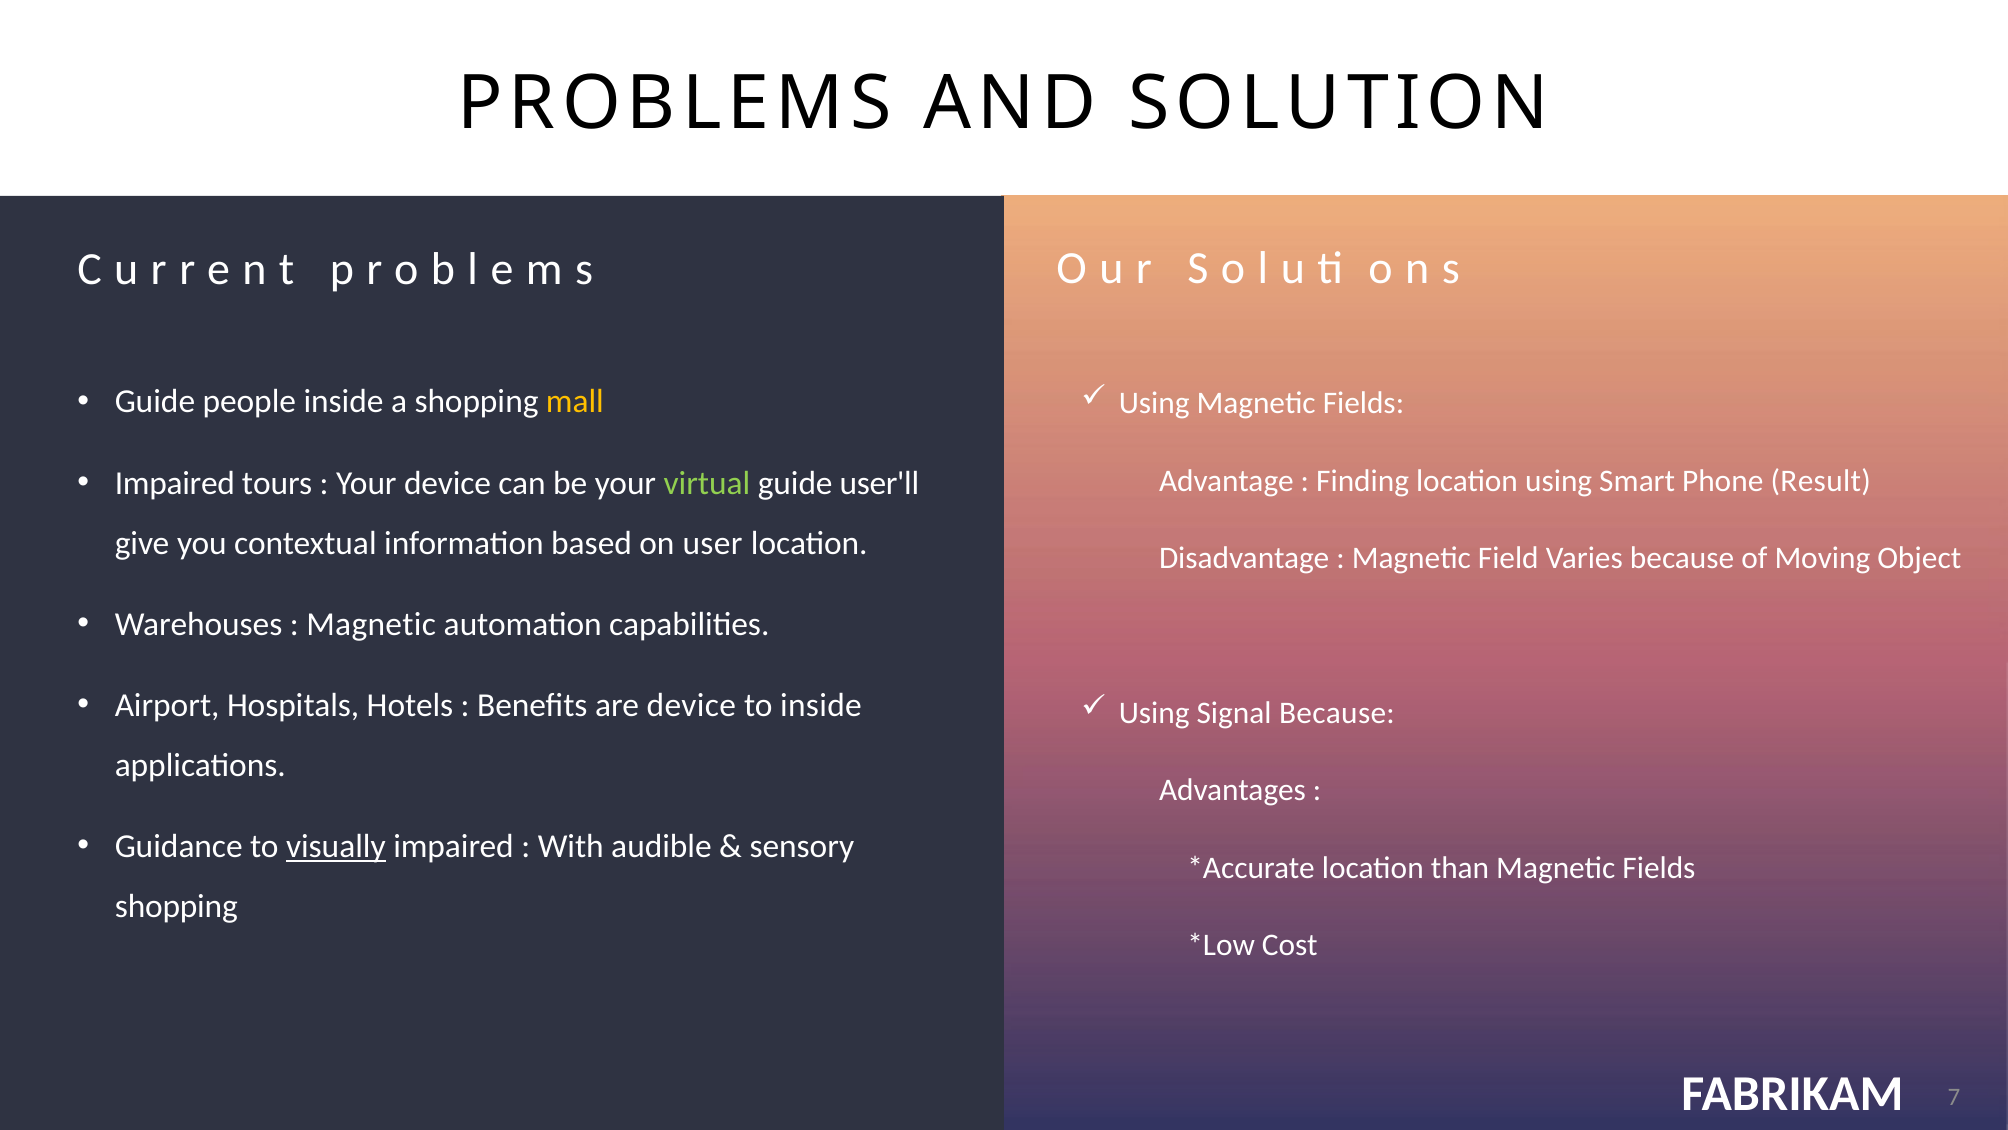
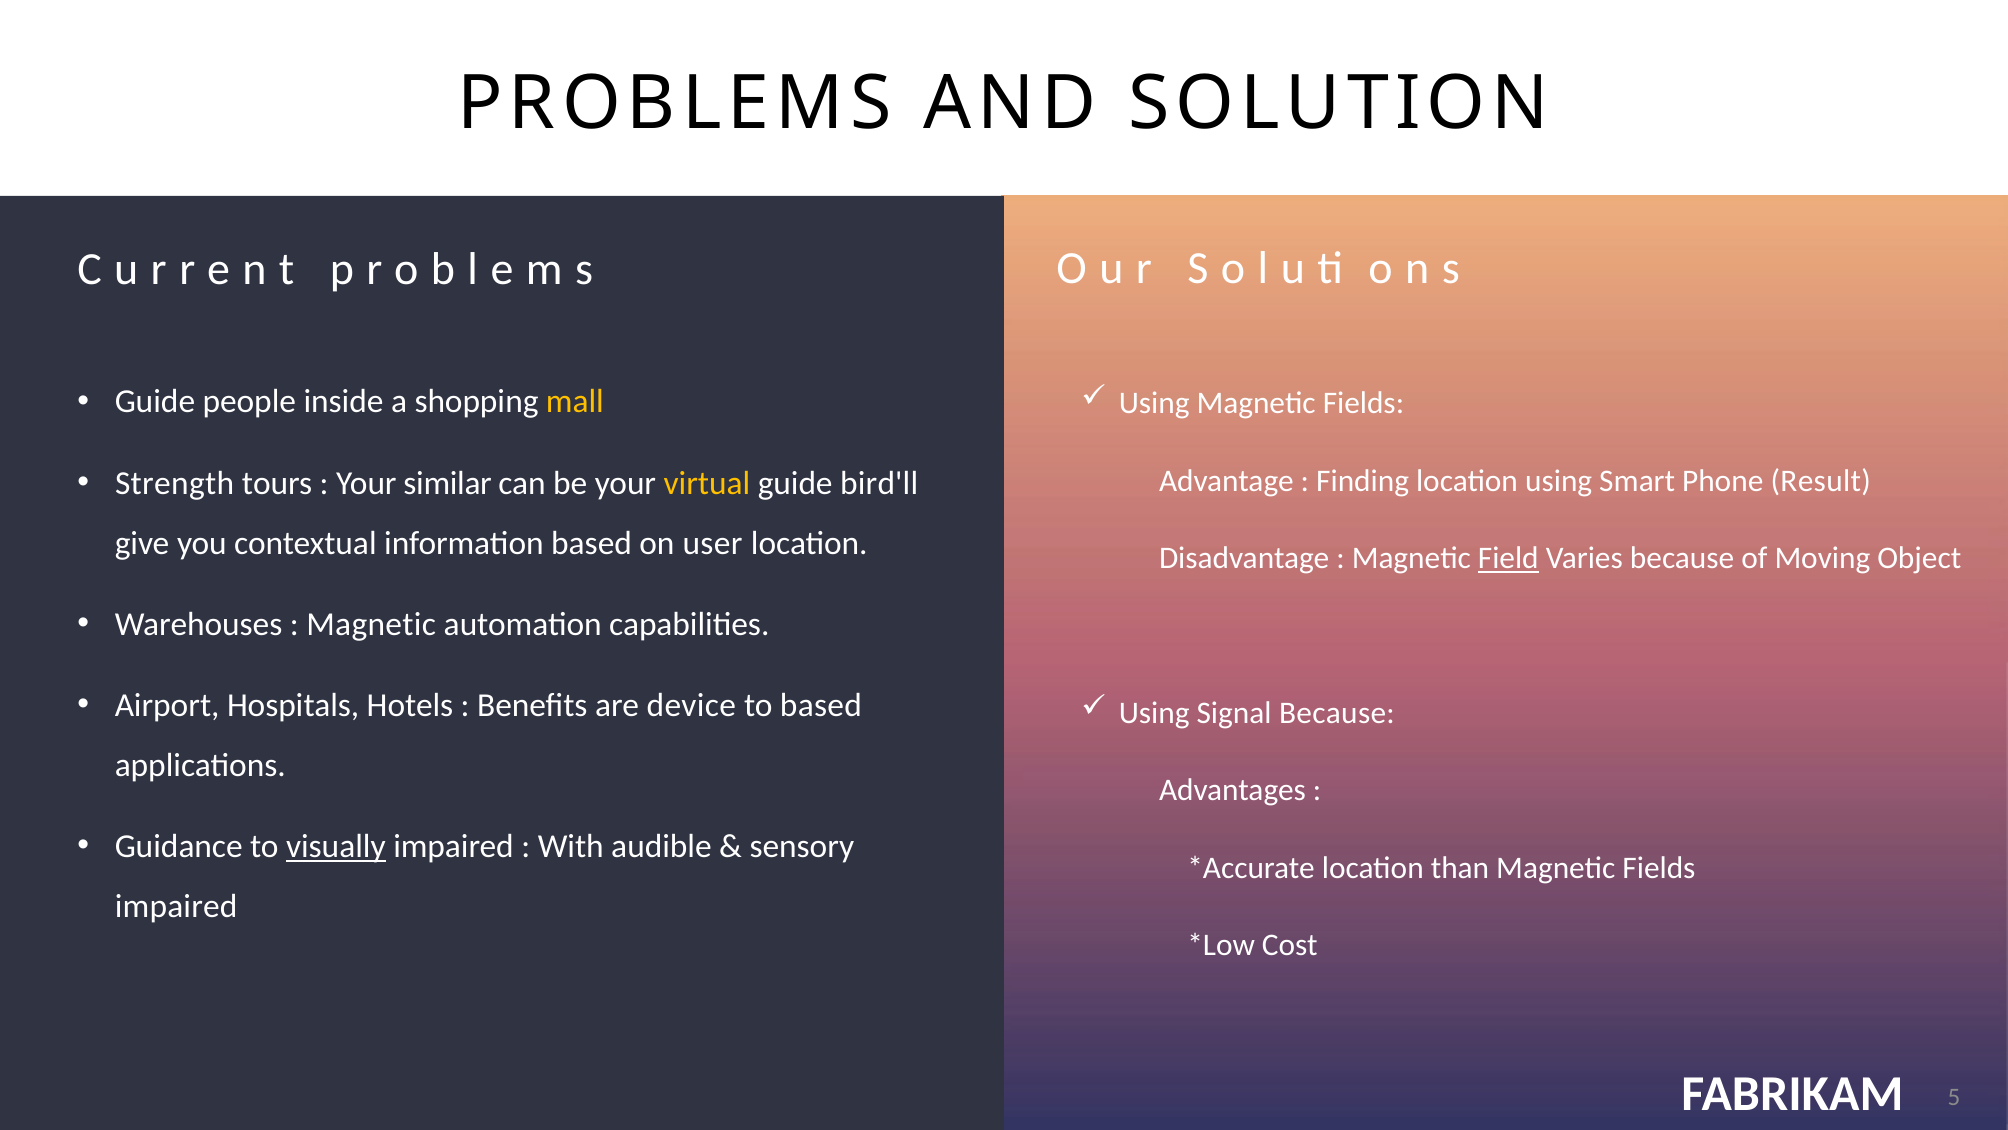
Impaired at (175, 483): Impaired -> Strength
Your device: device -> similar
virtual colour: light green -> yellow
user'll: user'll -> bird'll
Field underline: none -> present
to inside: inside -> based
shopping at (176, 906): shopping -> impaired
7: 7 -> 5
